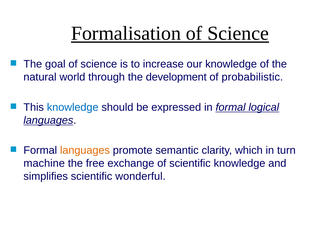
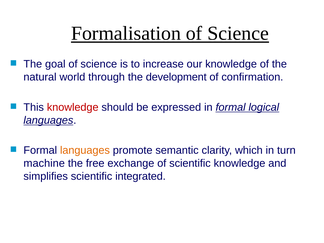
probabilistic: probabilistic -> confirmation
knowledge at (73, 107) colour: blue -> red
wonderful: wonderful -> integrated
